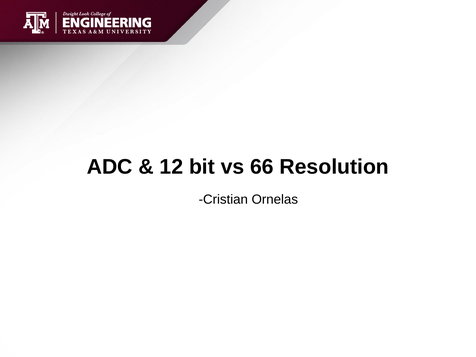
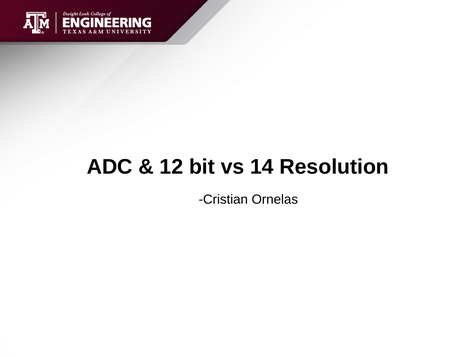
66: 66 -> 14
